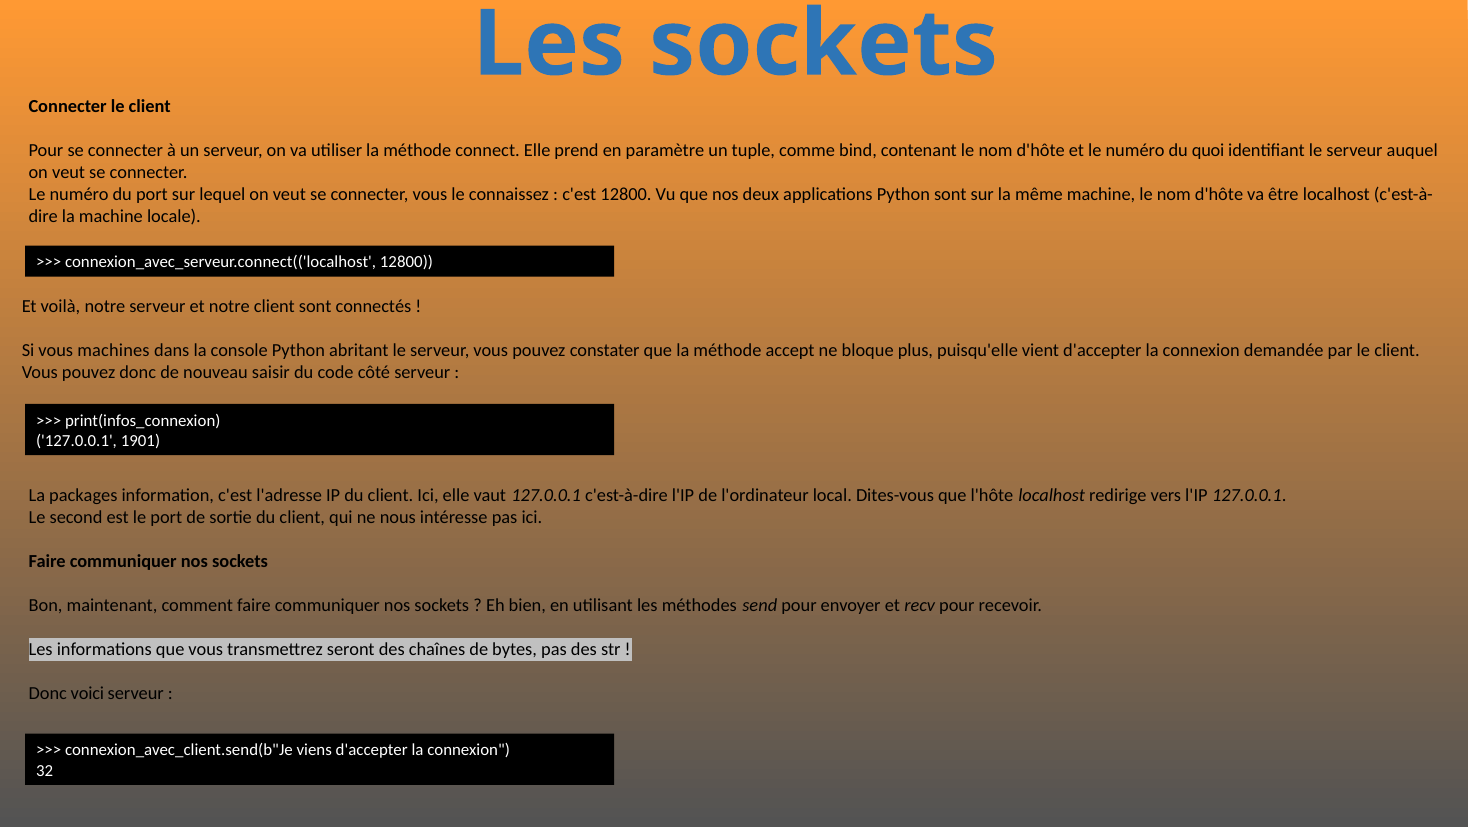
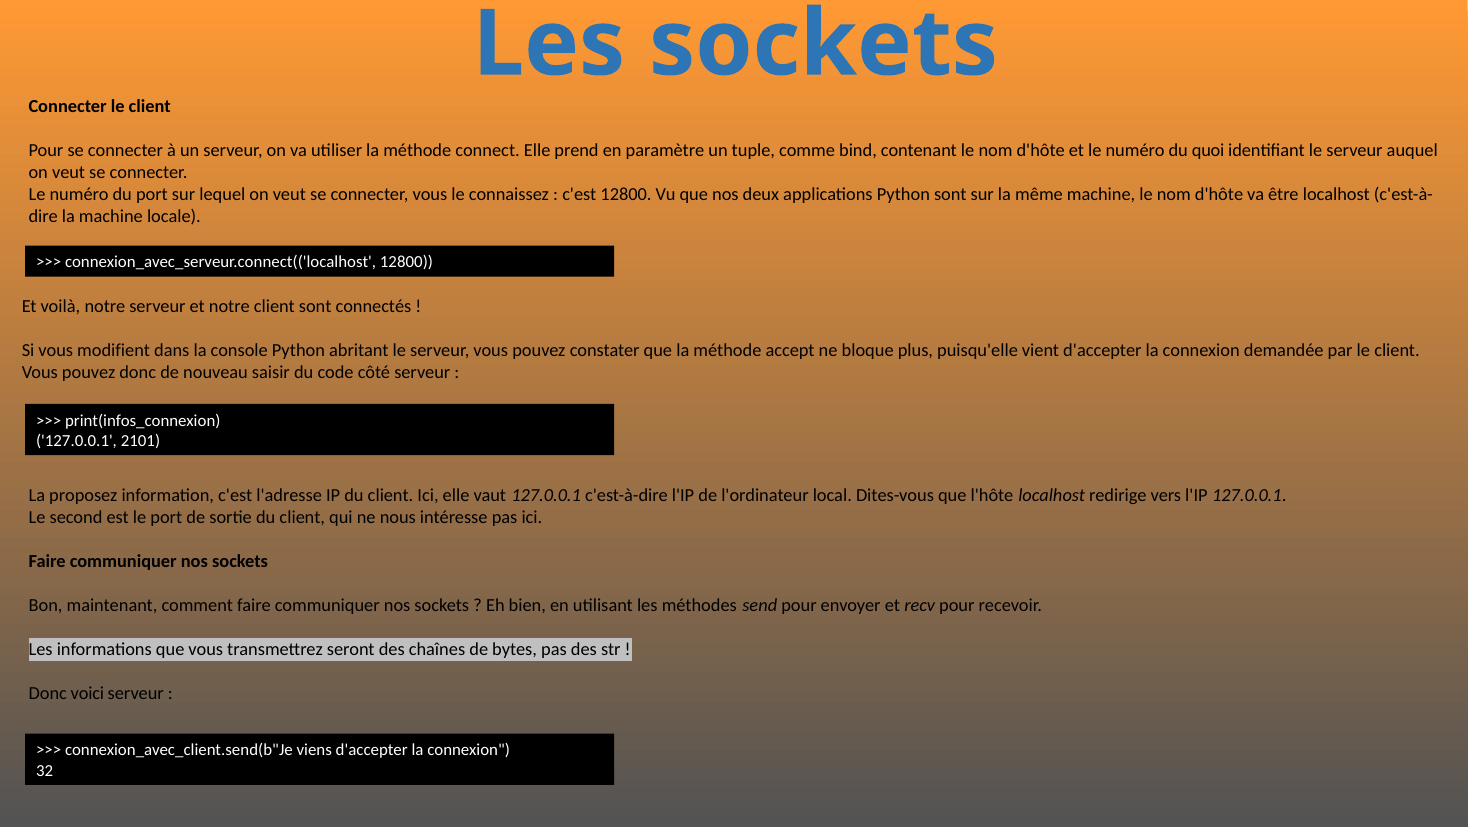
machines: machines -> modifient
1901: 1901 -> 2101
packages: packages -> proposez
